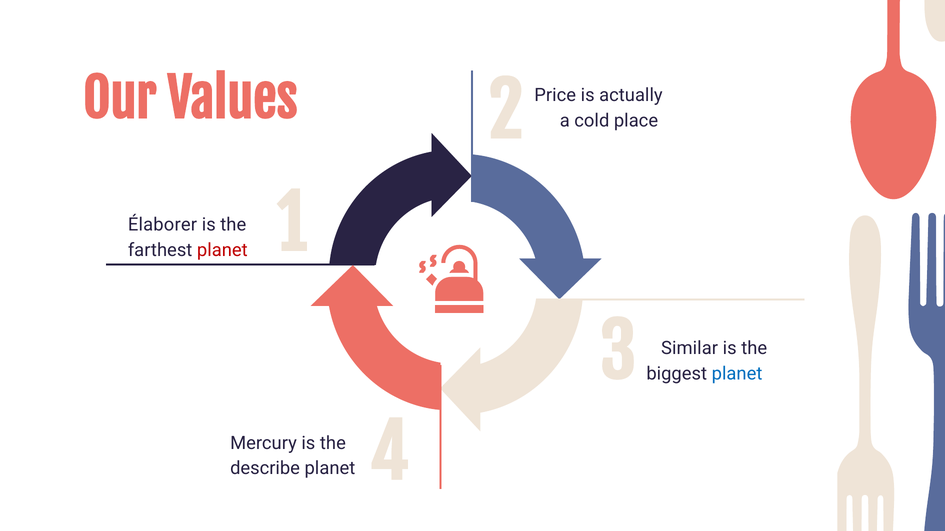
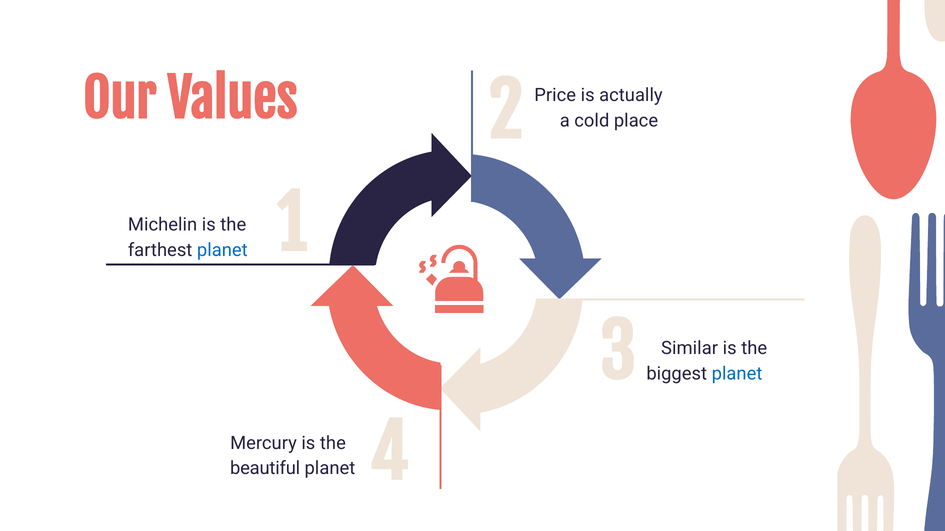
Élaborer: Élaborer -> Michelin
planet at (222, 250) colour: red -> blue
describe: describe -> beautiful
